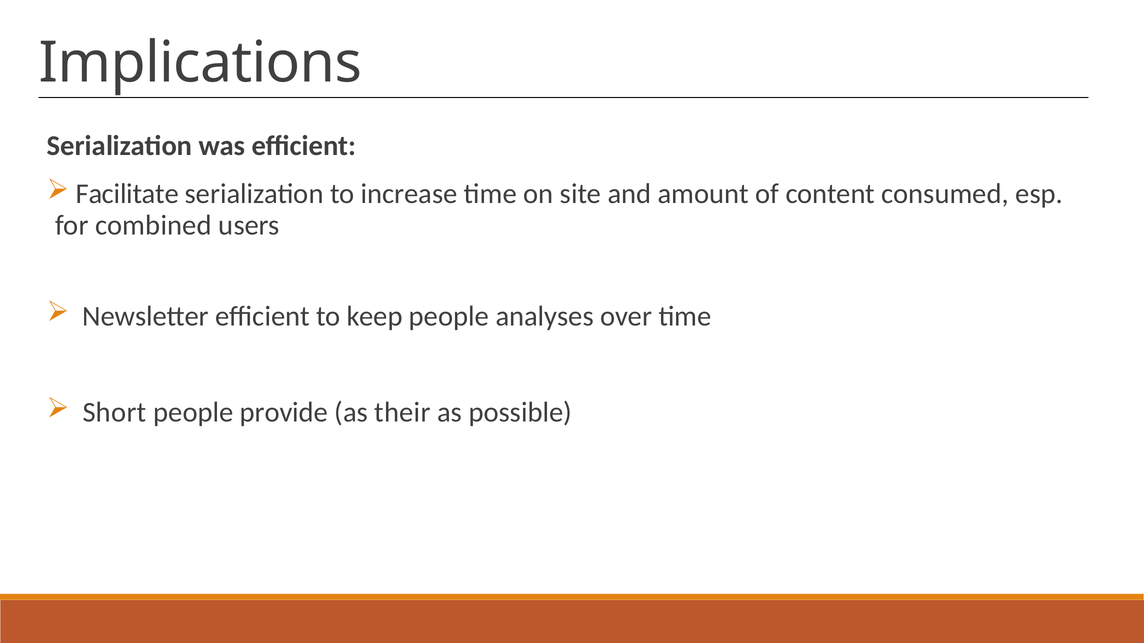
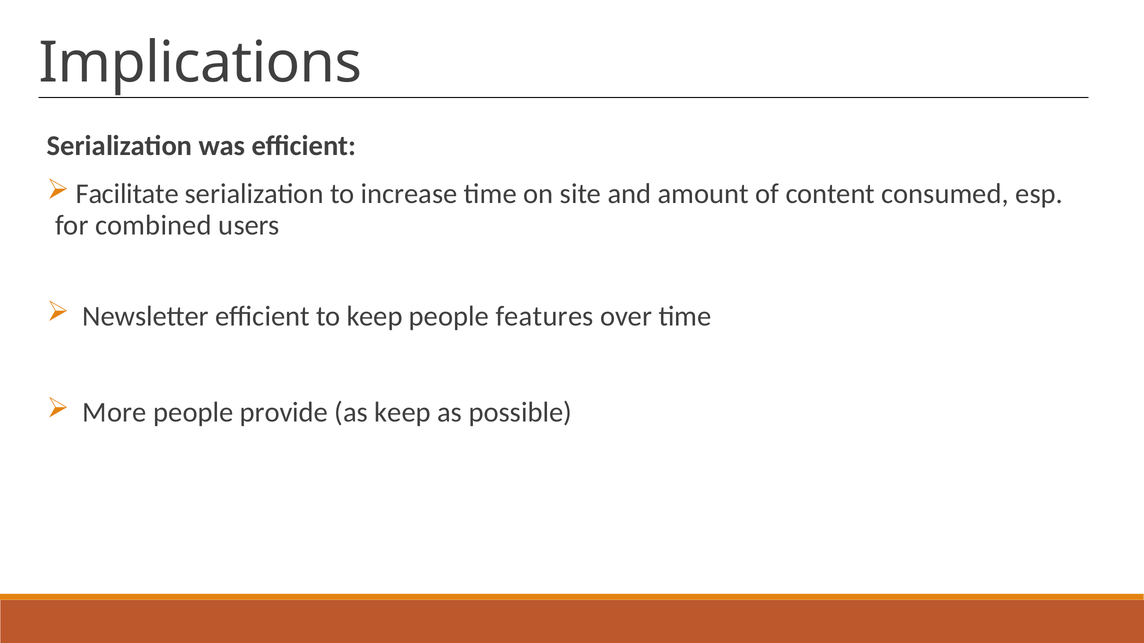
analyses: analyses -> features
Short: Short -> More
as their: their -> keep
